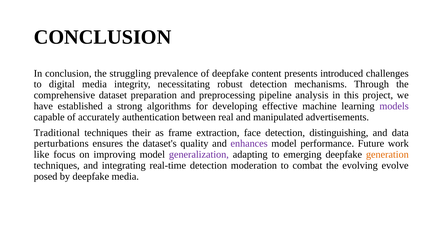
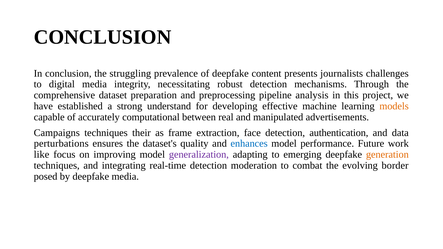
introduced: introduced -> journalists
algorithms: algorithms -> understand
models colour: purple -> orange
authentication: authentication -> computational
Traditional: Traditional -> Campaigns
distinguishing: distinguishing -> authentication
enhances colour: purple -> blue
evolve: evolve -> border
